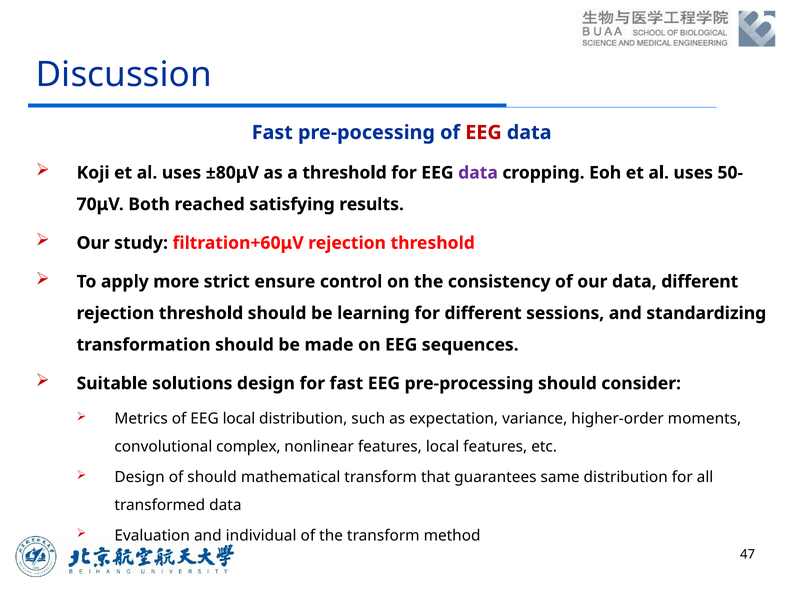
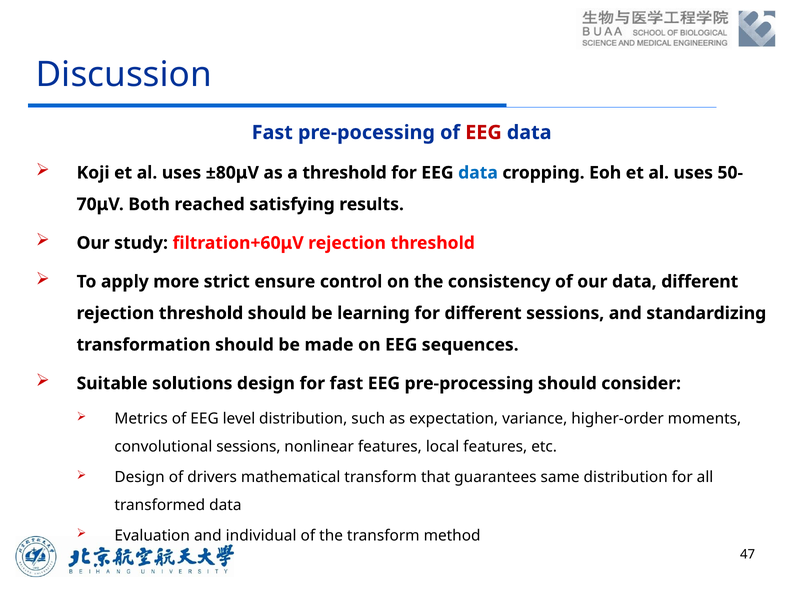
data at (478, 173) colour: purple -> blue
EEG local: local -> level
convolutional complex: complex -> sessions
of should: should -> drivers
